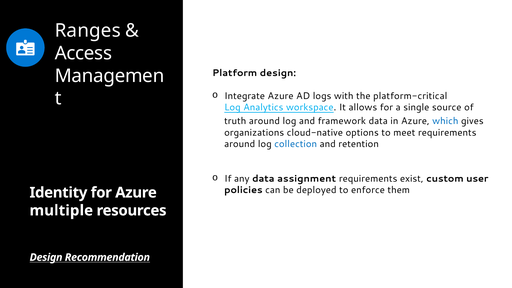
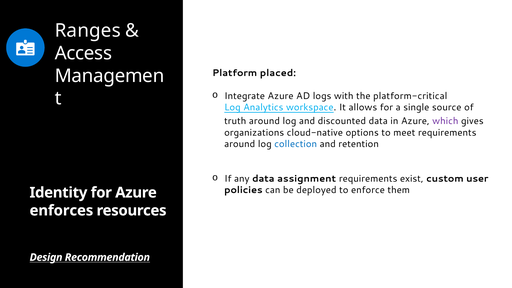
Platform design: design -> placed
framework: framework -> discounted
which colour: blue -> purple
multiple: multiple -> enforces
